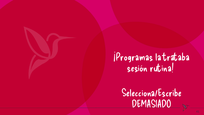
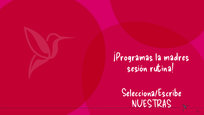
trataba: trataba -> madres
DEMASIADO: DEMASIADO -> NUESTRAS
